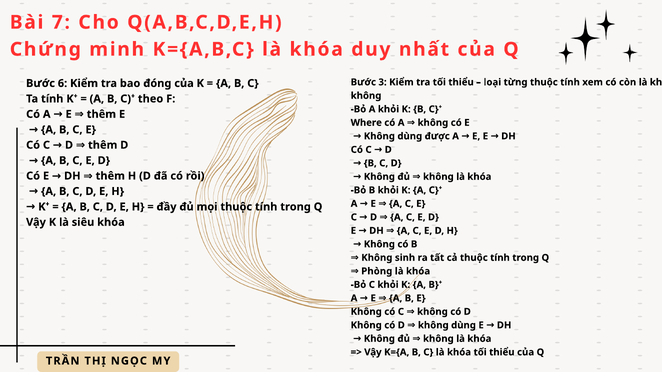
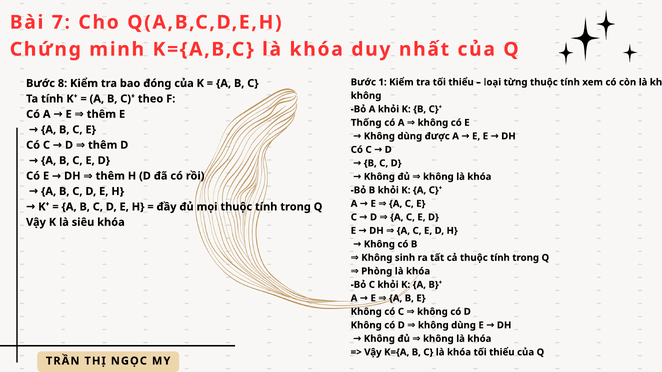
3: 3 -> 1
6: 6 -> 8
Where: Where -> Thống
